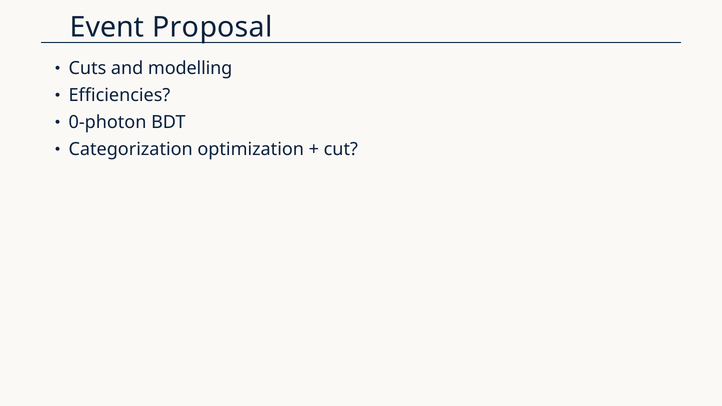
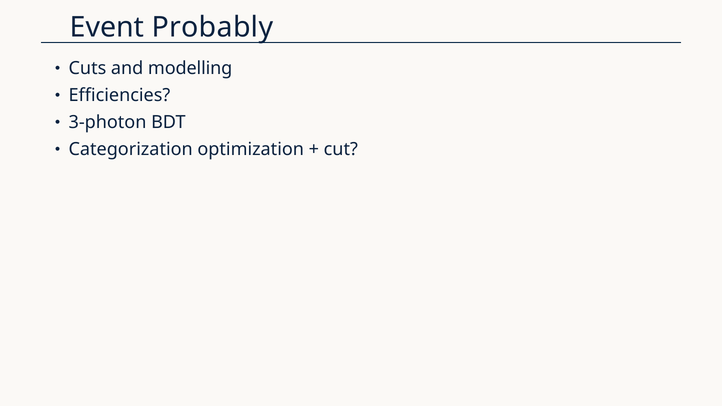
Proposal: Proposal -> Probably
0-photon: 0-photon -> 3-photon
